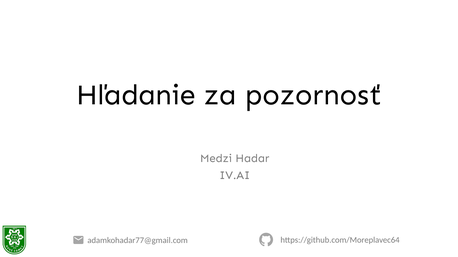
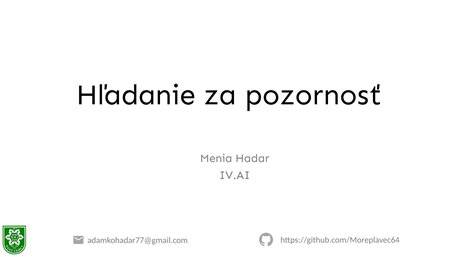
Medzi: Medzi -> Menia
